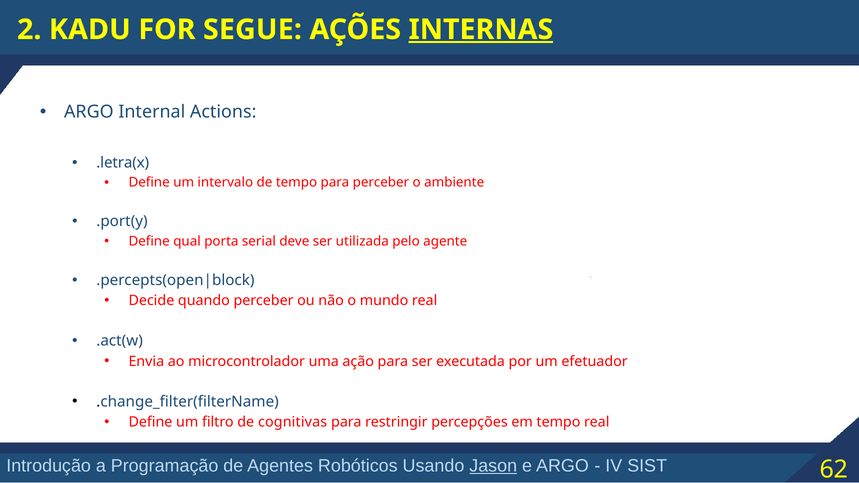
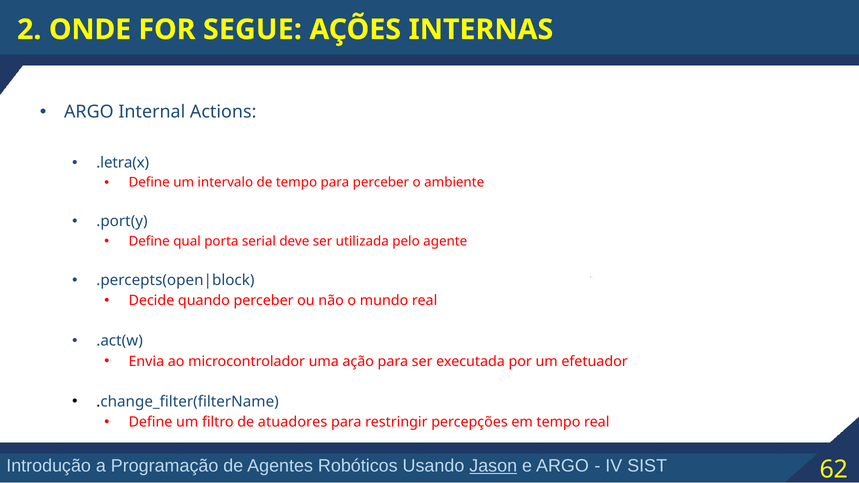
KADU: KADU -> ONDE
INTERNAS underline: present -> none
cognitivas: cognitivas -> atuadores
